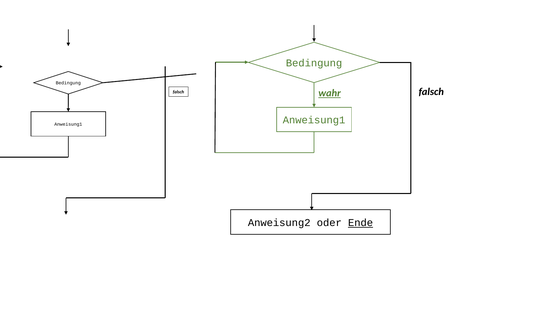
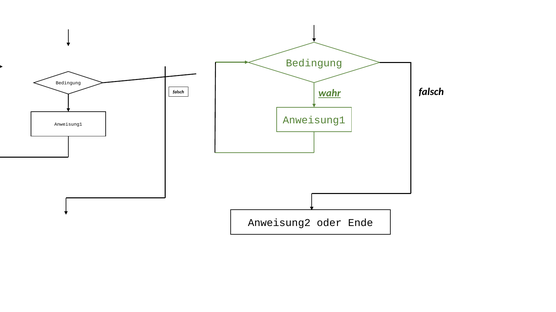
Ende underline: present -> none
